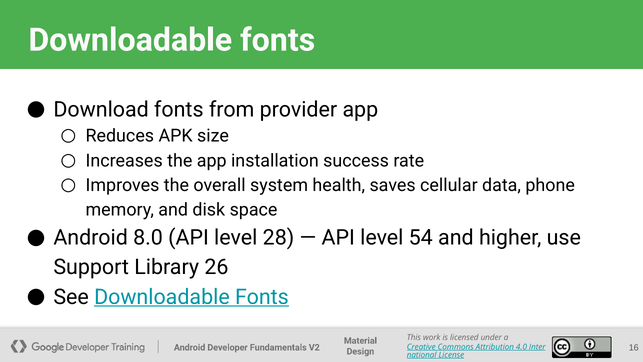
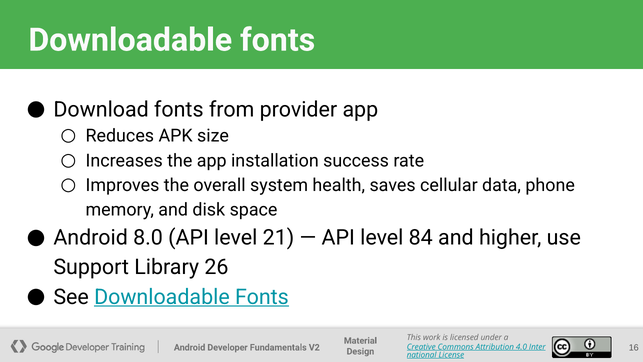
28: 28 -> 21
54: 54 -> 84
